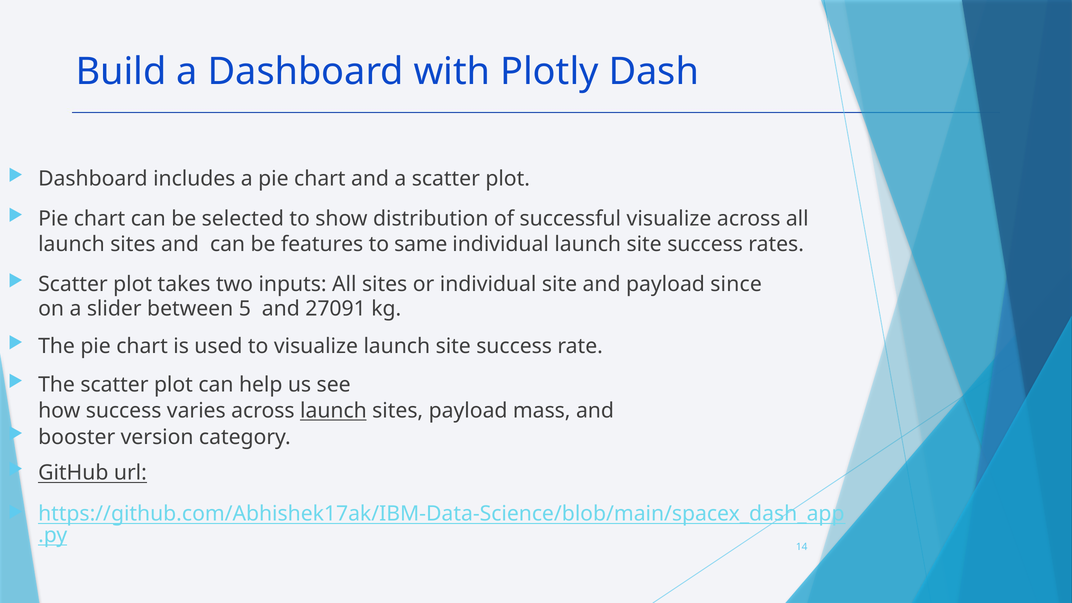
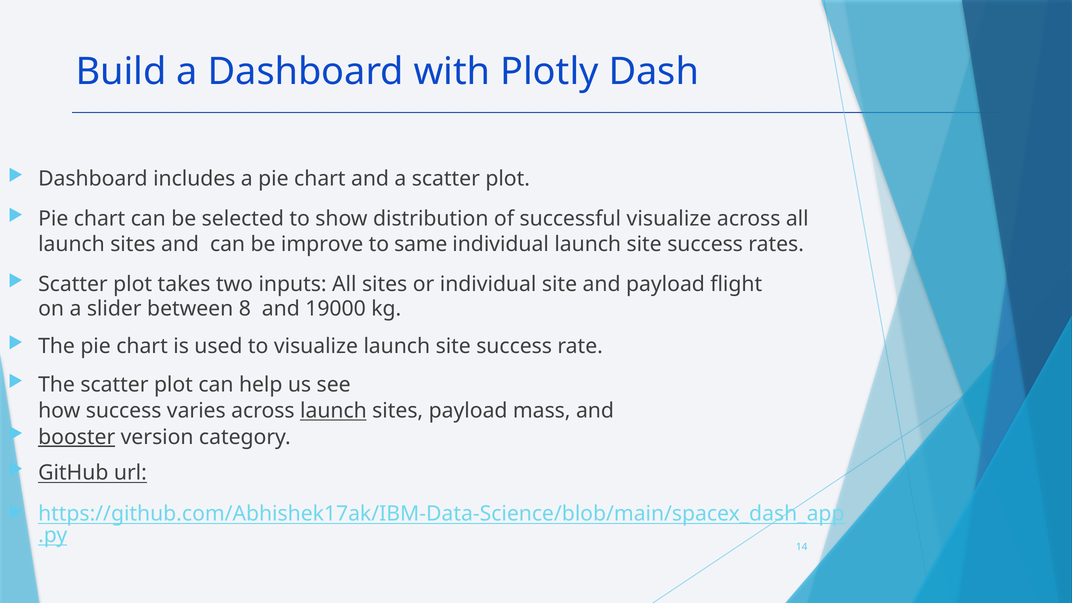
features: features -> improve
since: since -> flight
5: 5 -> 8
27091: 27091 -> 19000
booster underline: none -> present
